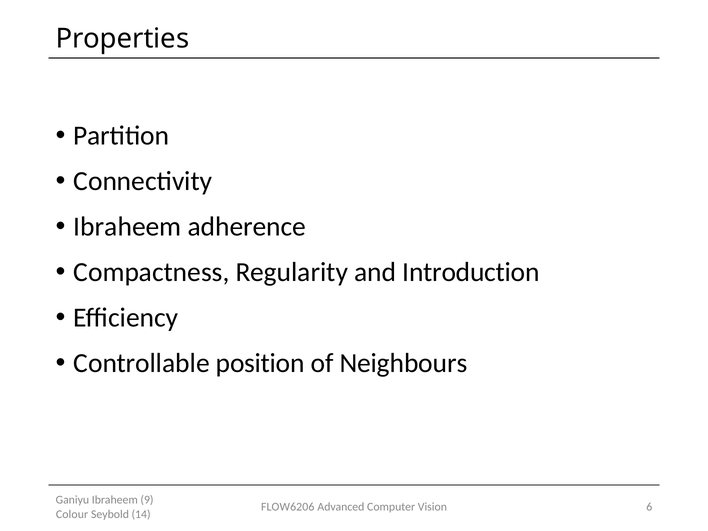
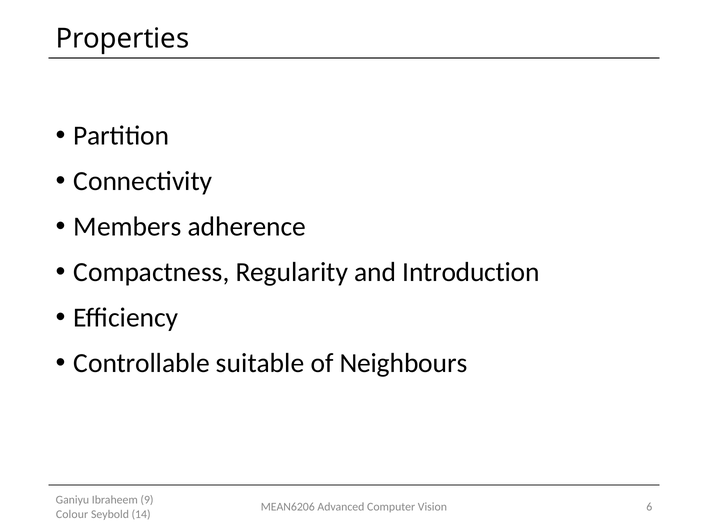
Ibraheem at (127, 227): Ibraheem -> Members
position: position -> suitable
FLOW6206: FLOW6206 -> MEAN6206
